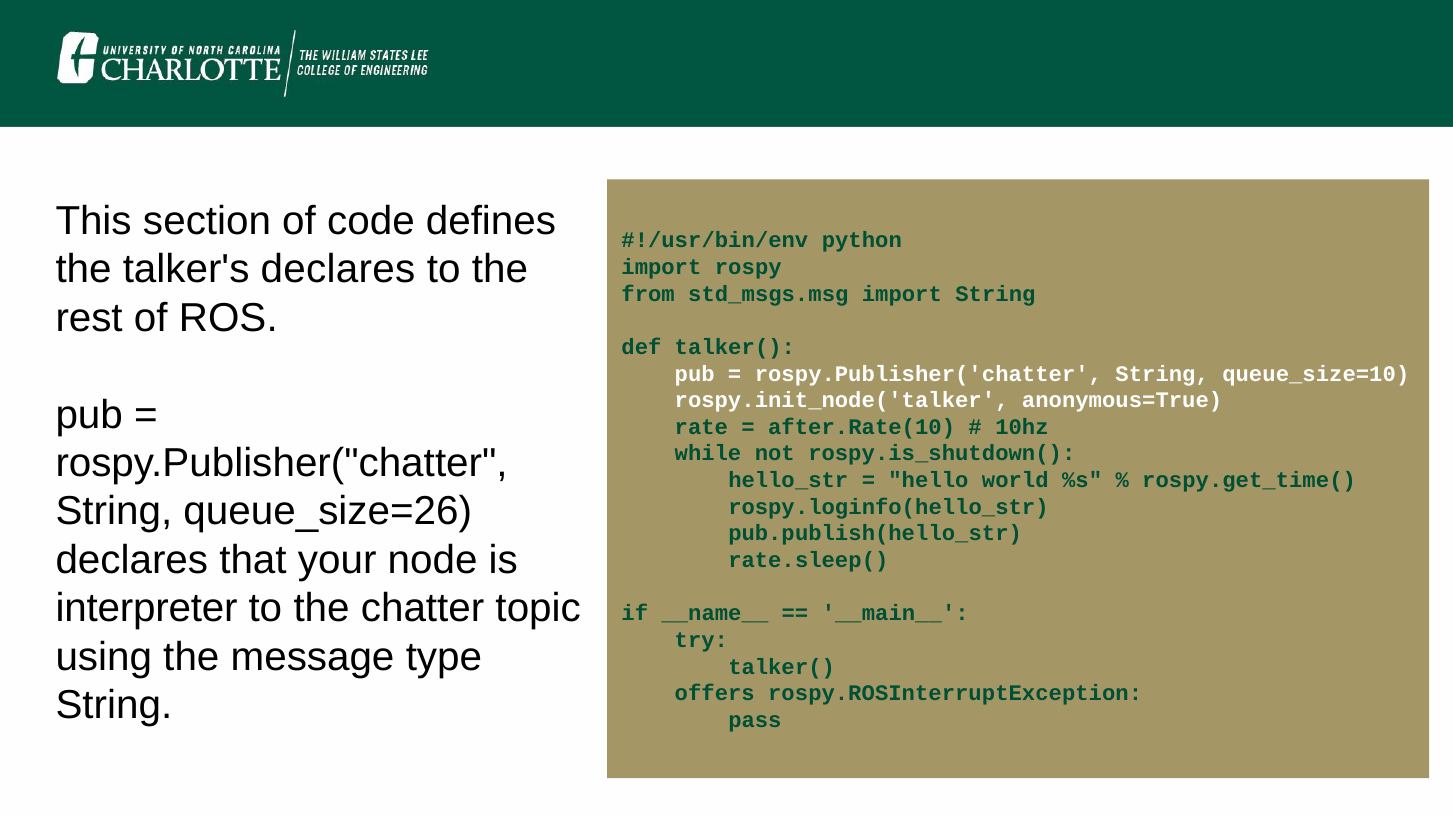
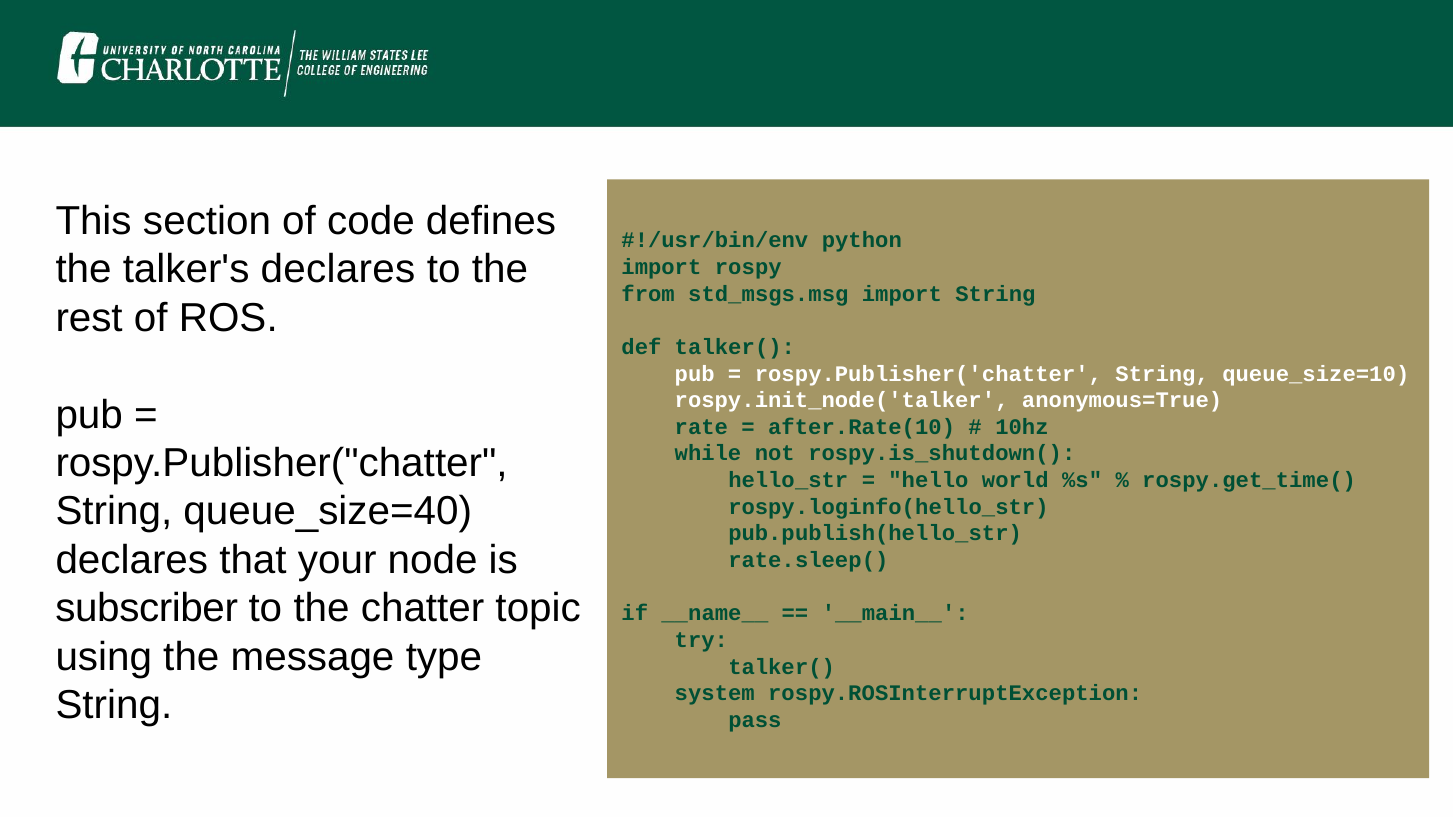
queue_size=26: queue_size=26 -> queue_size=40
interpreter: interpreter -> subscriber
offers: offers -> system
